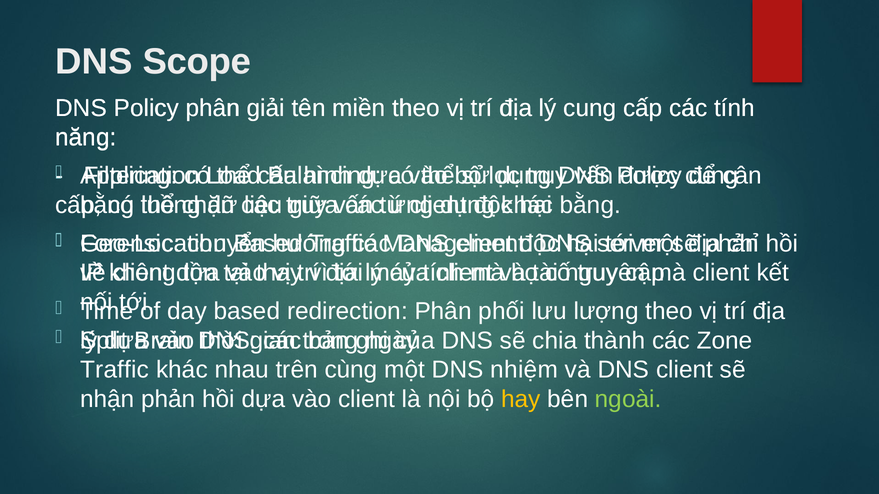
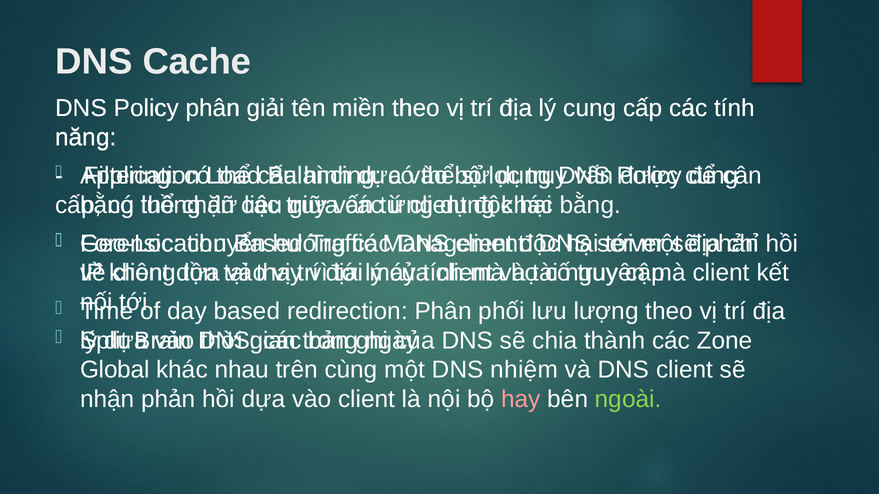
Scope: Scope -> Cache
Traffic at (115, 370): Traffic -> Global
hay colour: yellow -> pink
